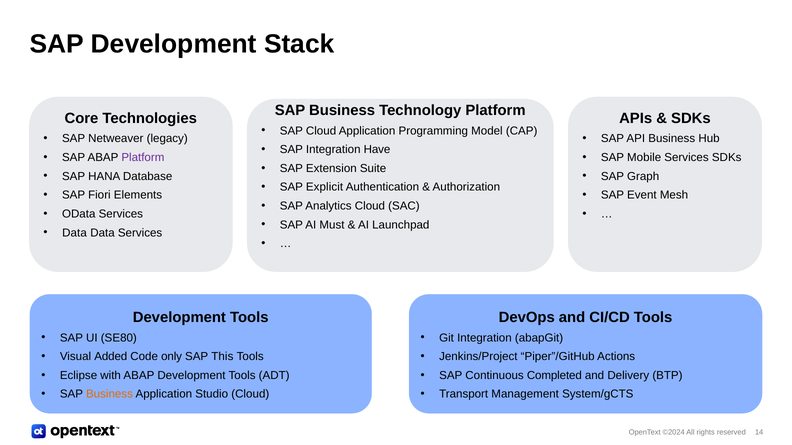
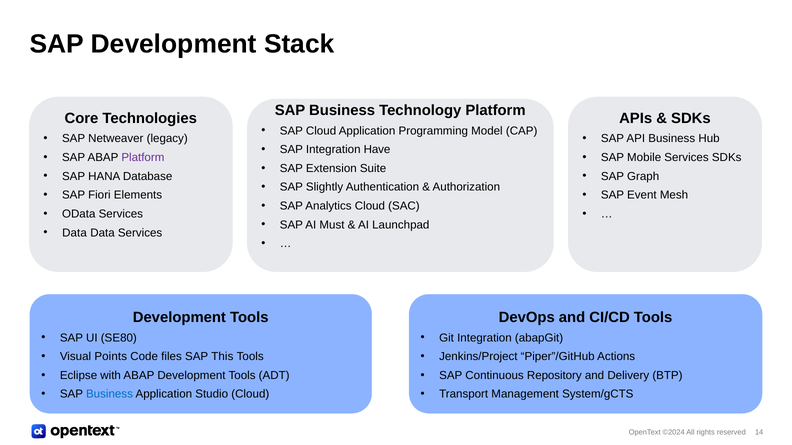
Explicit: Explicit -> Slightly
Added: Added -> Points
only: only -> files
Completed: Completed -> Repository
Business at (109, 395) colour: orange -> blue
